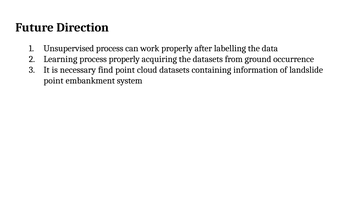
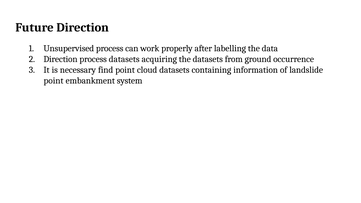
Learning at (60, 59): Learning -> Direction
process properly: properly -> datasets
